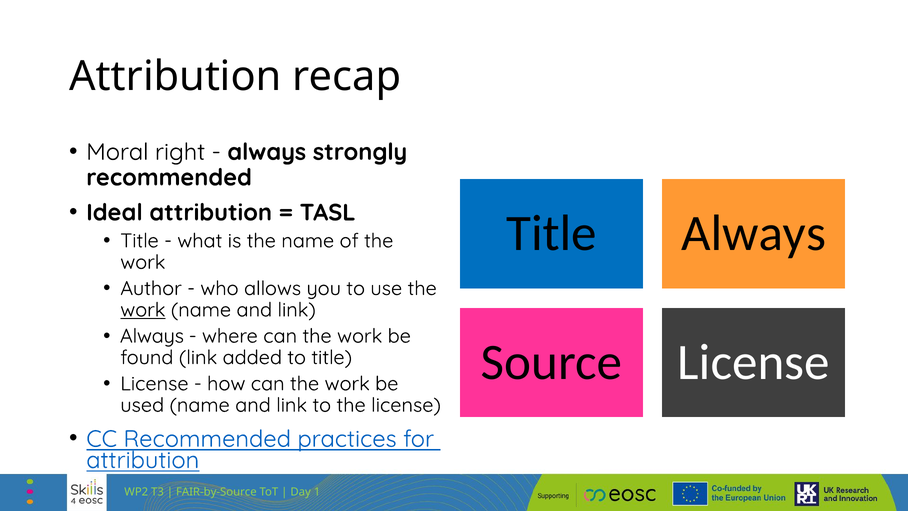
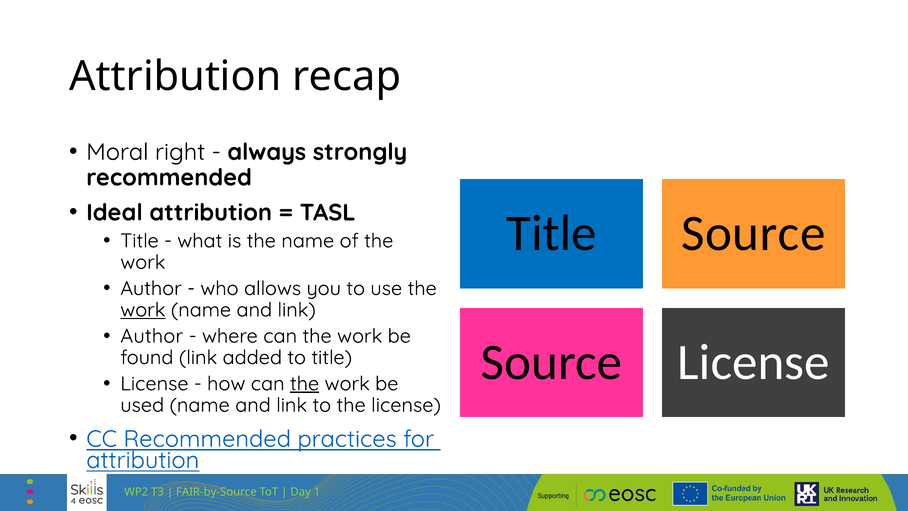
Title Always: Always -> Source
Always at (152, 336): Always -> Author
the at (305, 384) underline: none -> present
